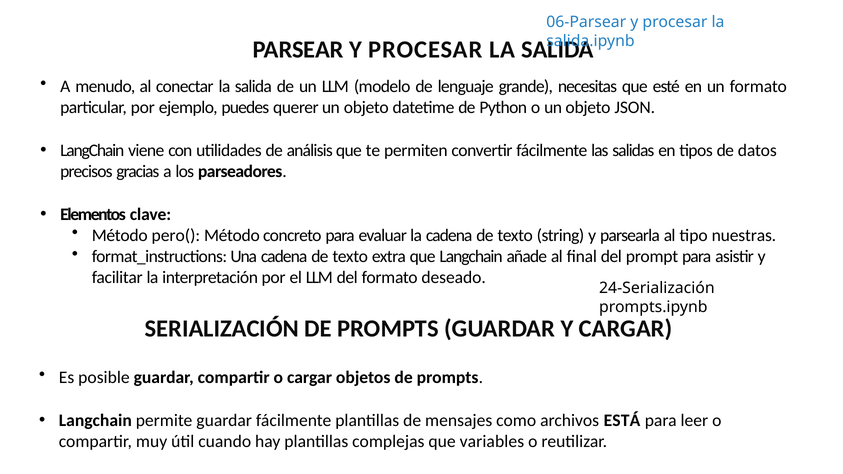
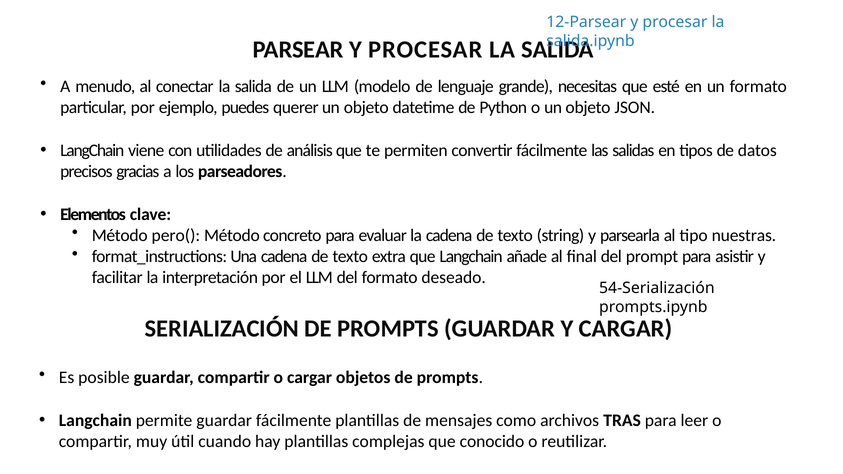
06-Parsear: 06-Parsear -> 12-Parsear
24-Serialización: 24-Serialización -> 54-Serialización
ESTÁ: ESTÁ -> TRAS
variables: variables -> conocido
